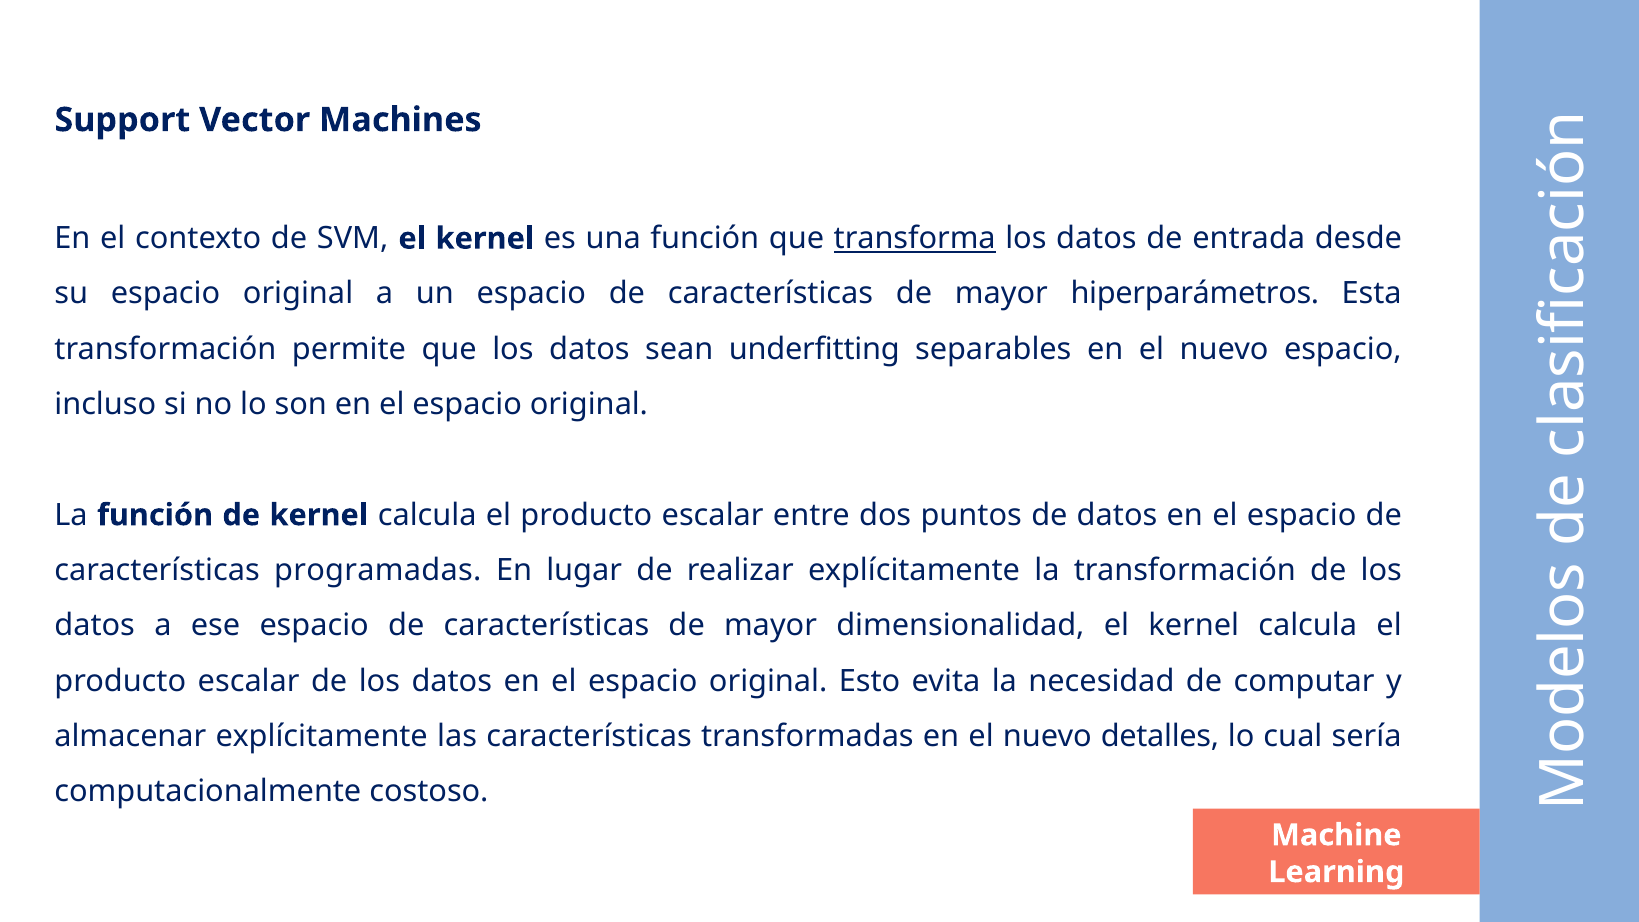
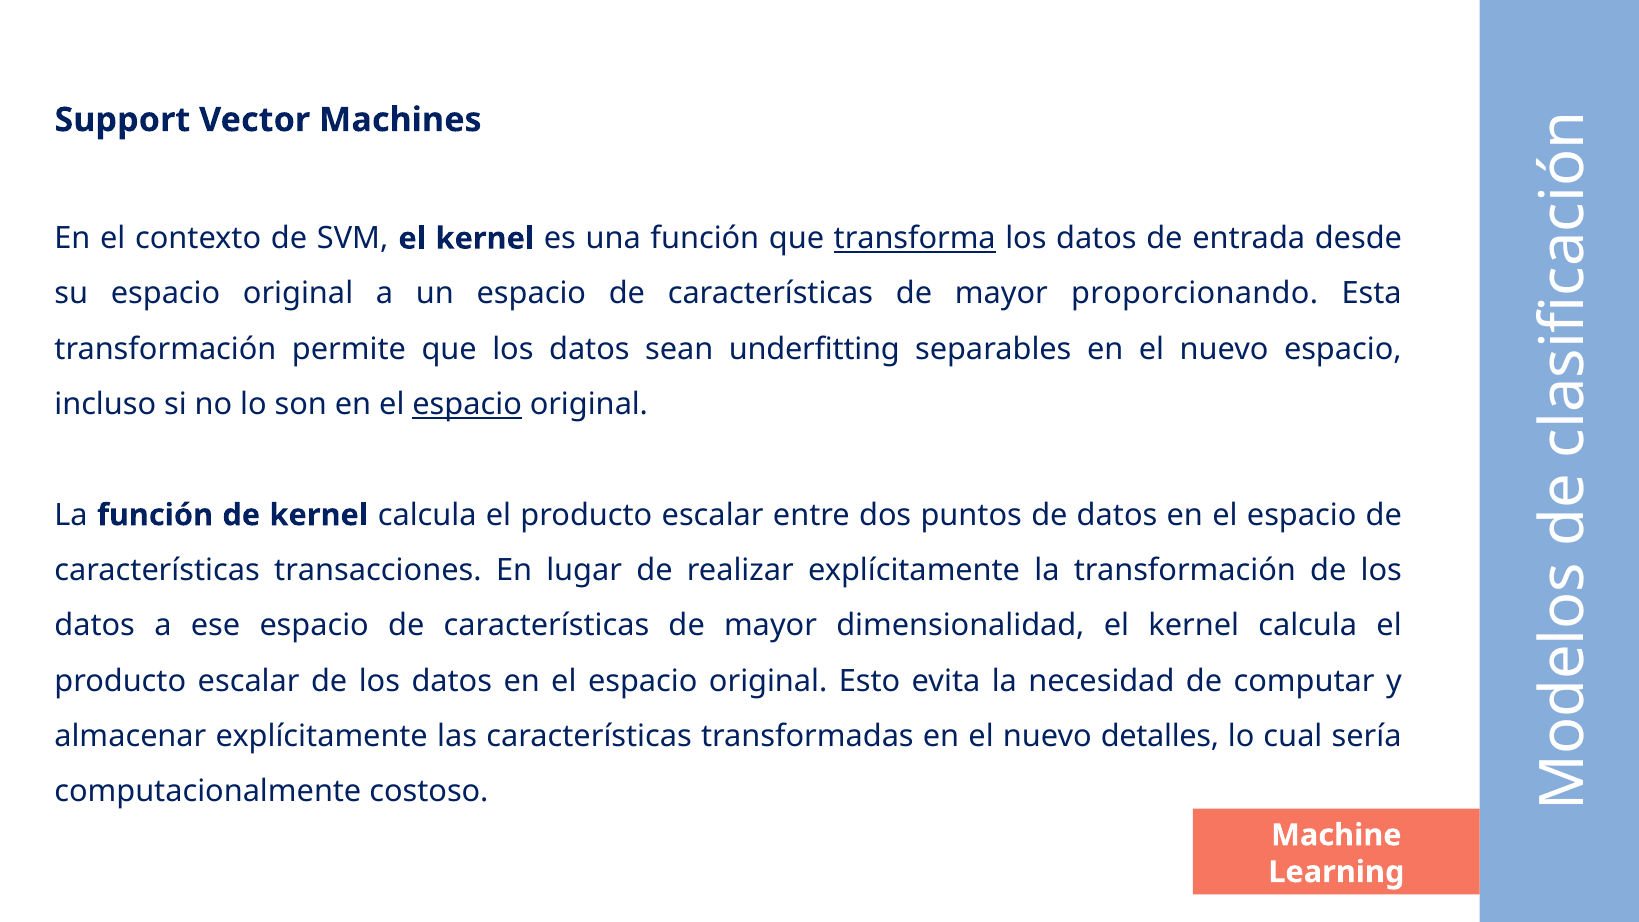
hiperparámetros: hiperparámetros -> proporcionando
espacio at (467, 404) underline: none -> present
programadas: programadas -> transacciones
